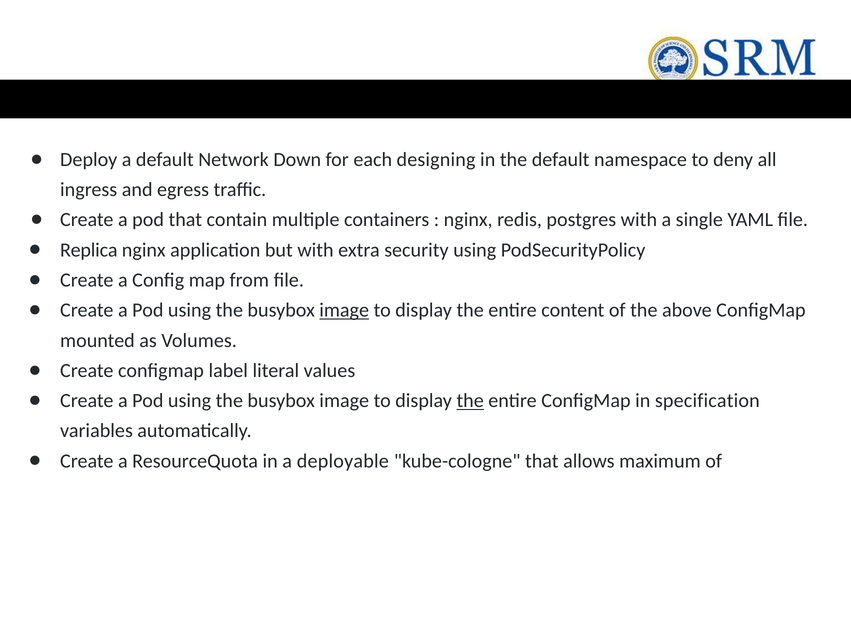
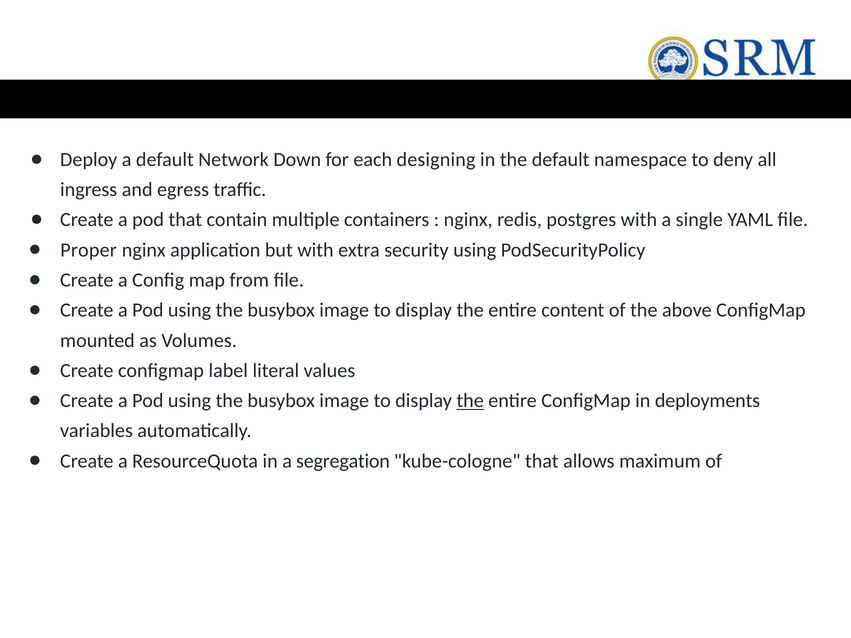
Replica: Replica -> Proper
image at (344, 310) underline: present -> none
specification: specification -> deployments
deployable: deployable -> segregation
